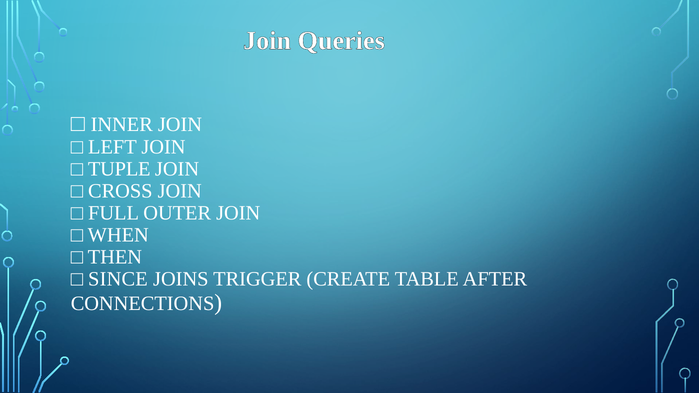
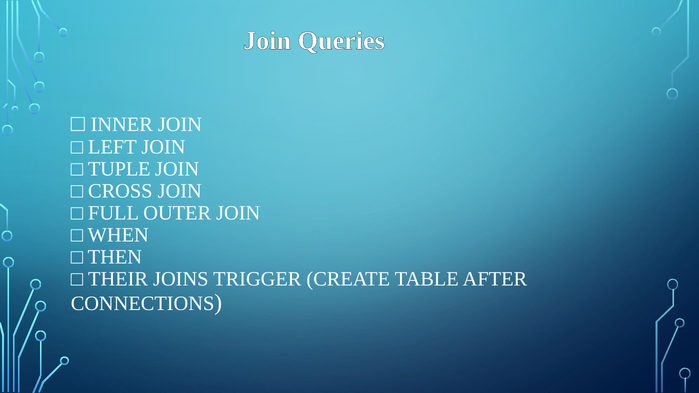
SINCE: SINCE -> THEIR
